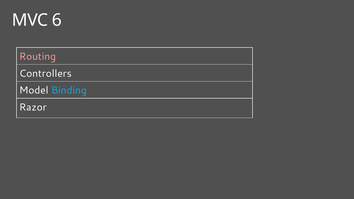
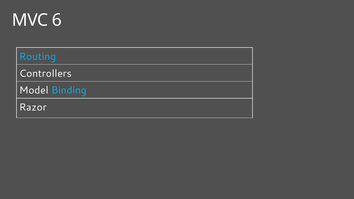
Routing colour: pink -> light blue
